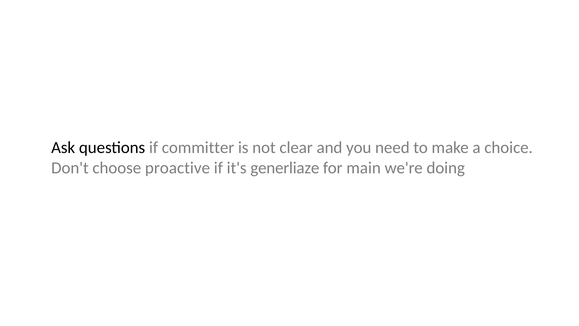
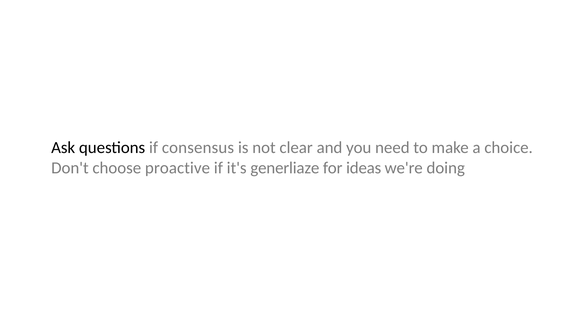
committer: committer -> consensus
main: main -> ideas
